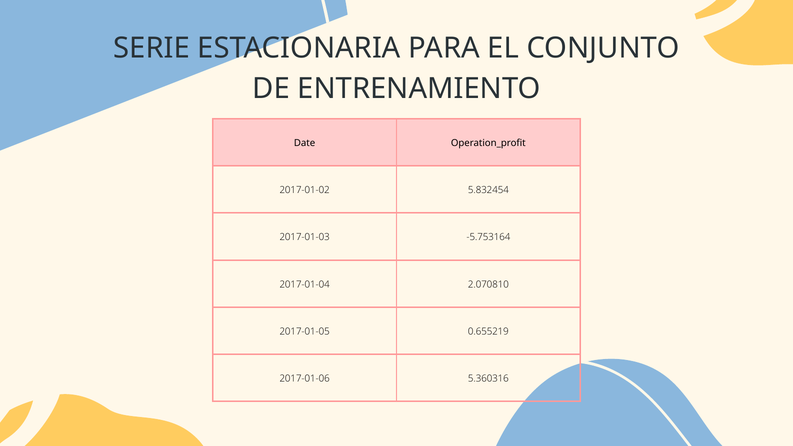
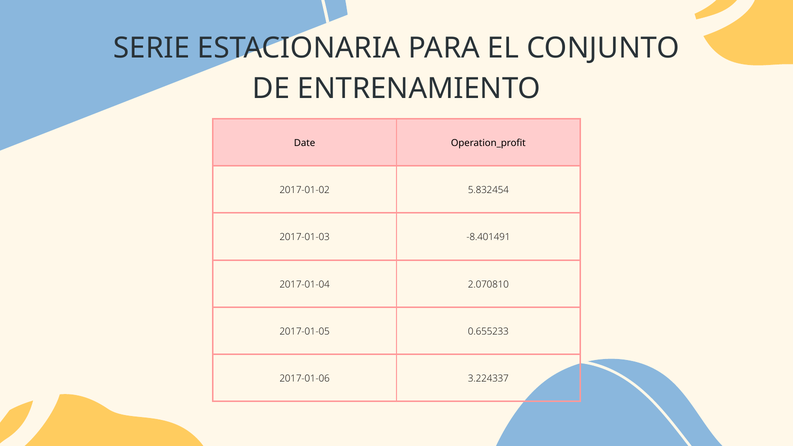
-5.753164: -5.753164 -> -8.401491
0.655219: 0.655219 -> 0.655233
5.360316: 5.360316 -> 3.224337
